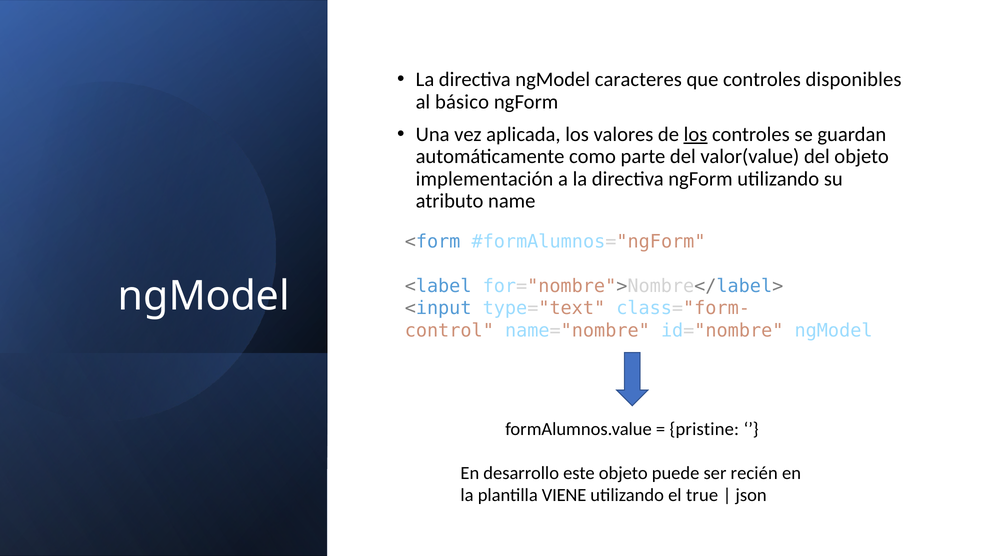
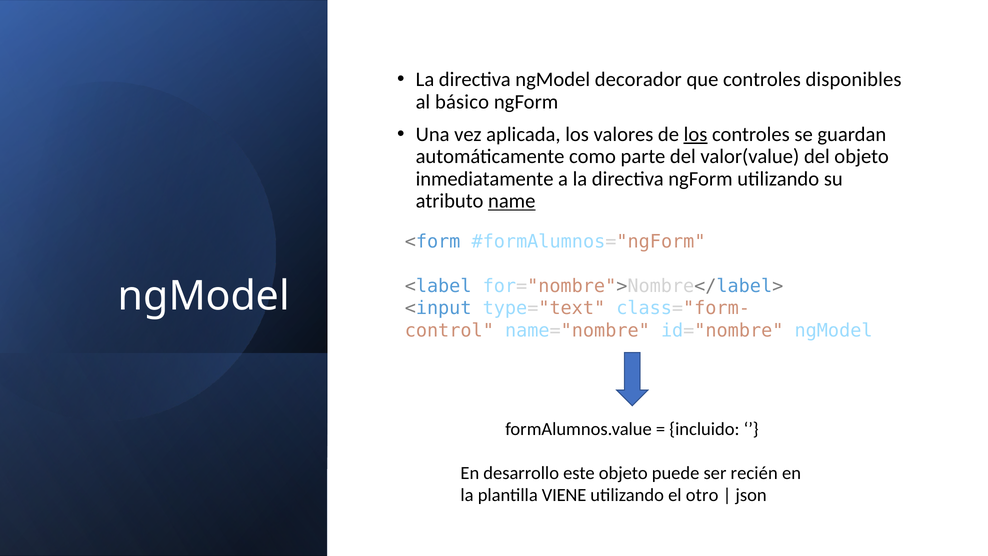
caracteres: caracteres -> decorador
implementación: implementación -> inmediatamente
name underline: none -> present
pristine: pristine -> incluido
true: true -> otro
